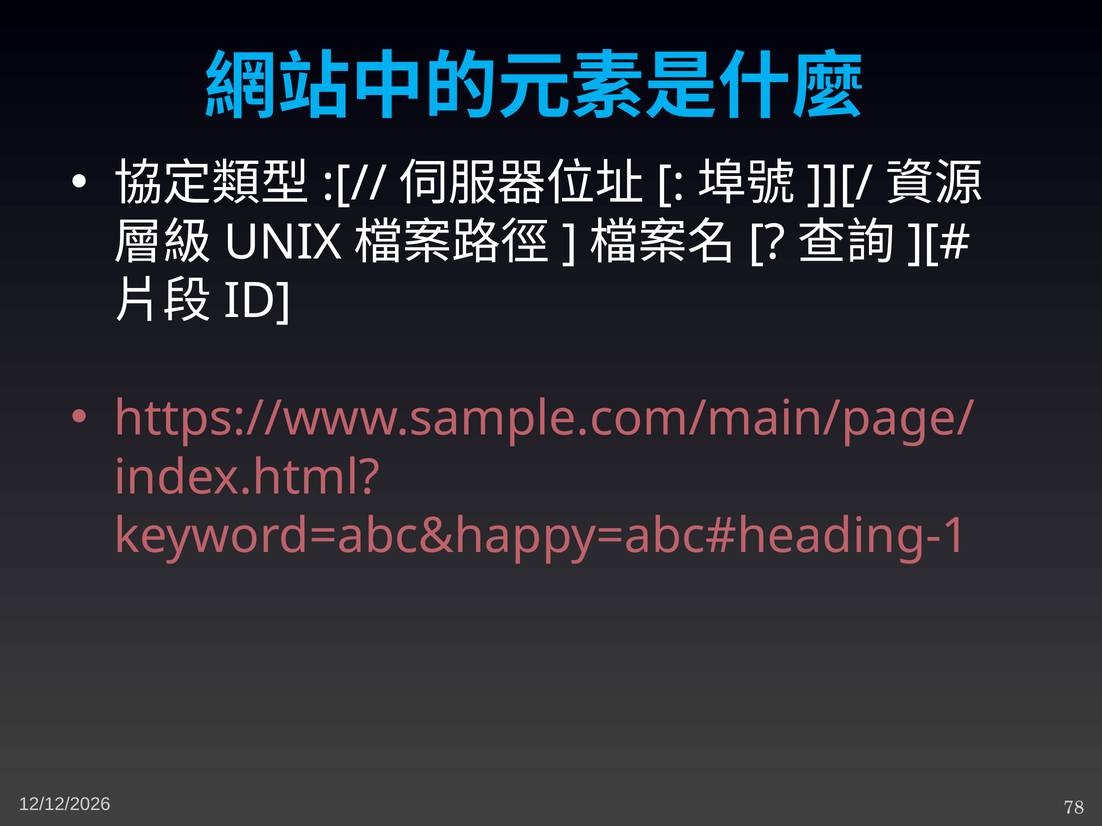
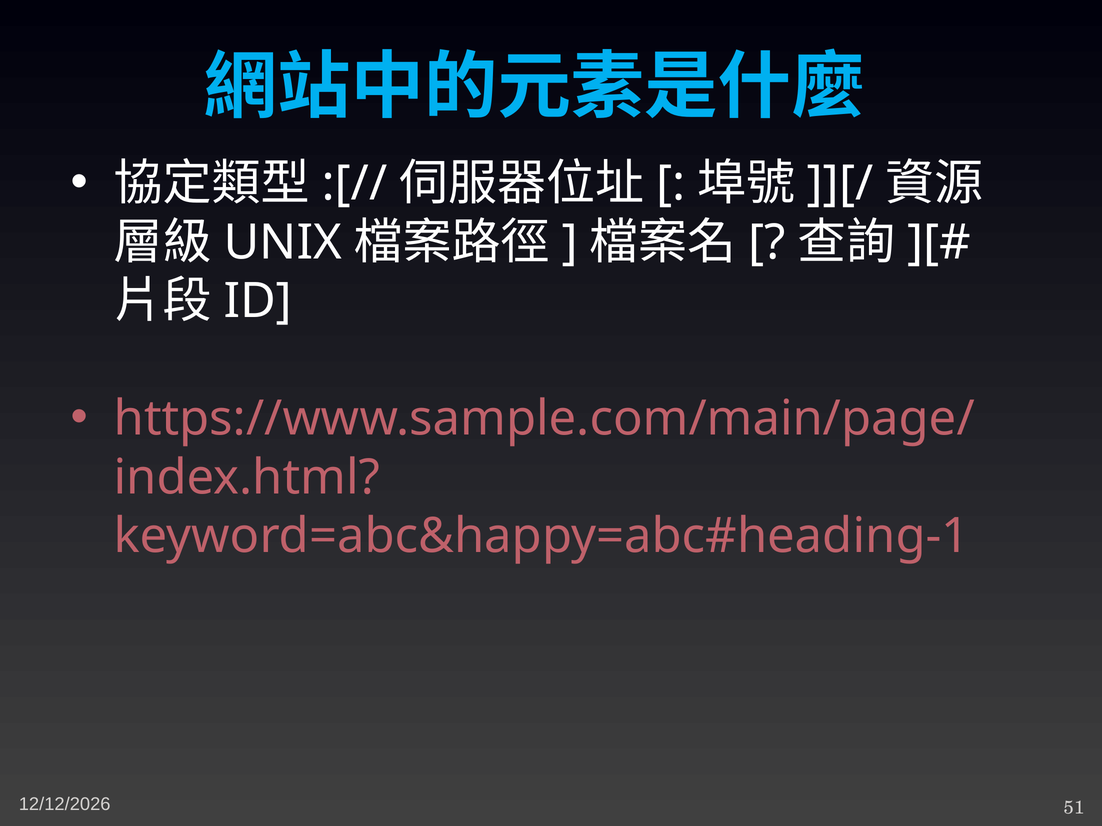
78: 78 -> 51
